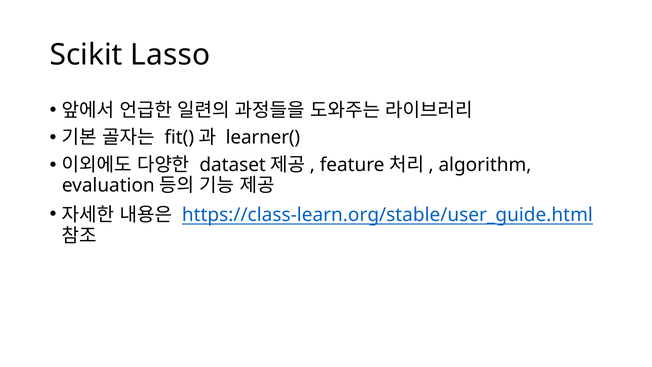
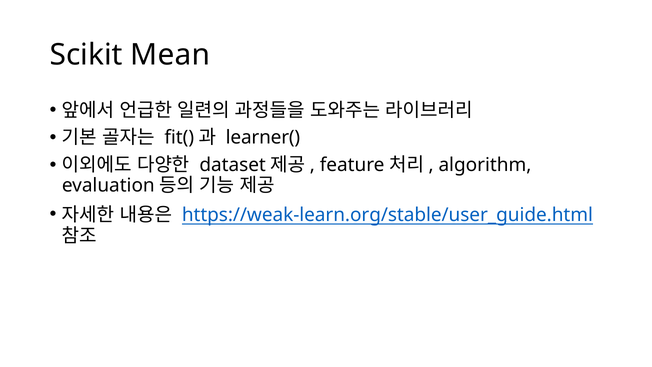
Lasso: Lasso -> Mean
https://class-learn.org/stable/user_guide.html: https://class-learn.org/stable/user_guide.html -> https://weak-learn.org/stable/user_guide.html
